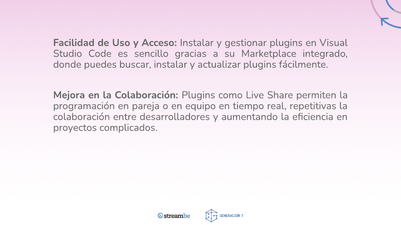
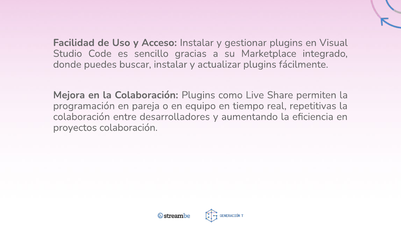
proyectos complicados: complicados -> colaboración
